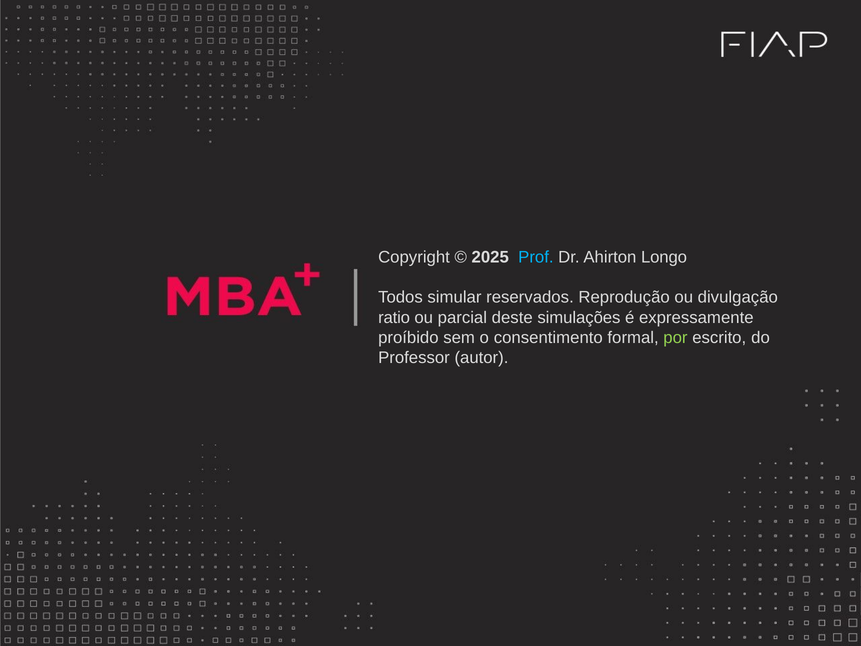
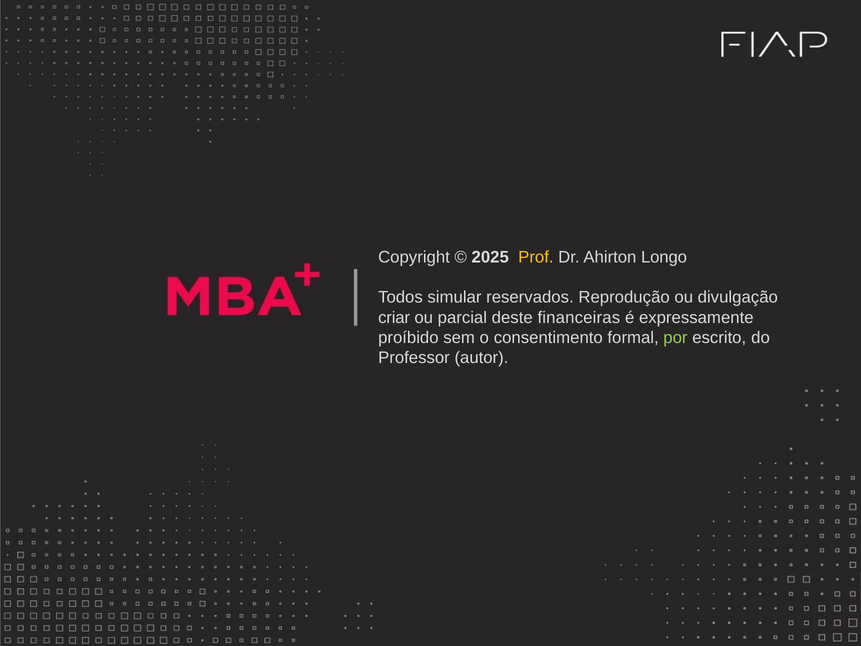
Prof colour: light blue -> yellow
ratio: ratio -> criar
simulações: simulações -> financeiras
